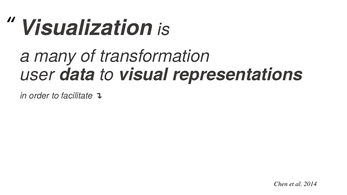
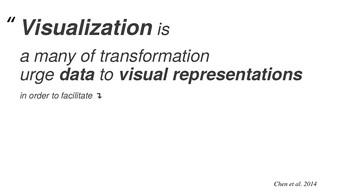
user: user -> urge
